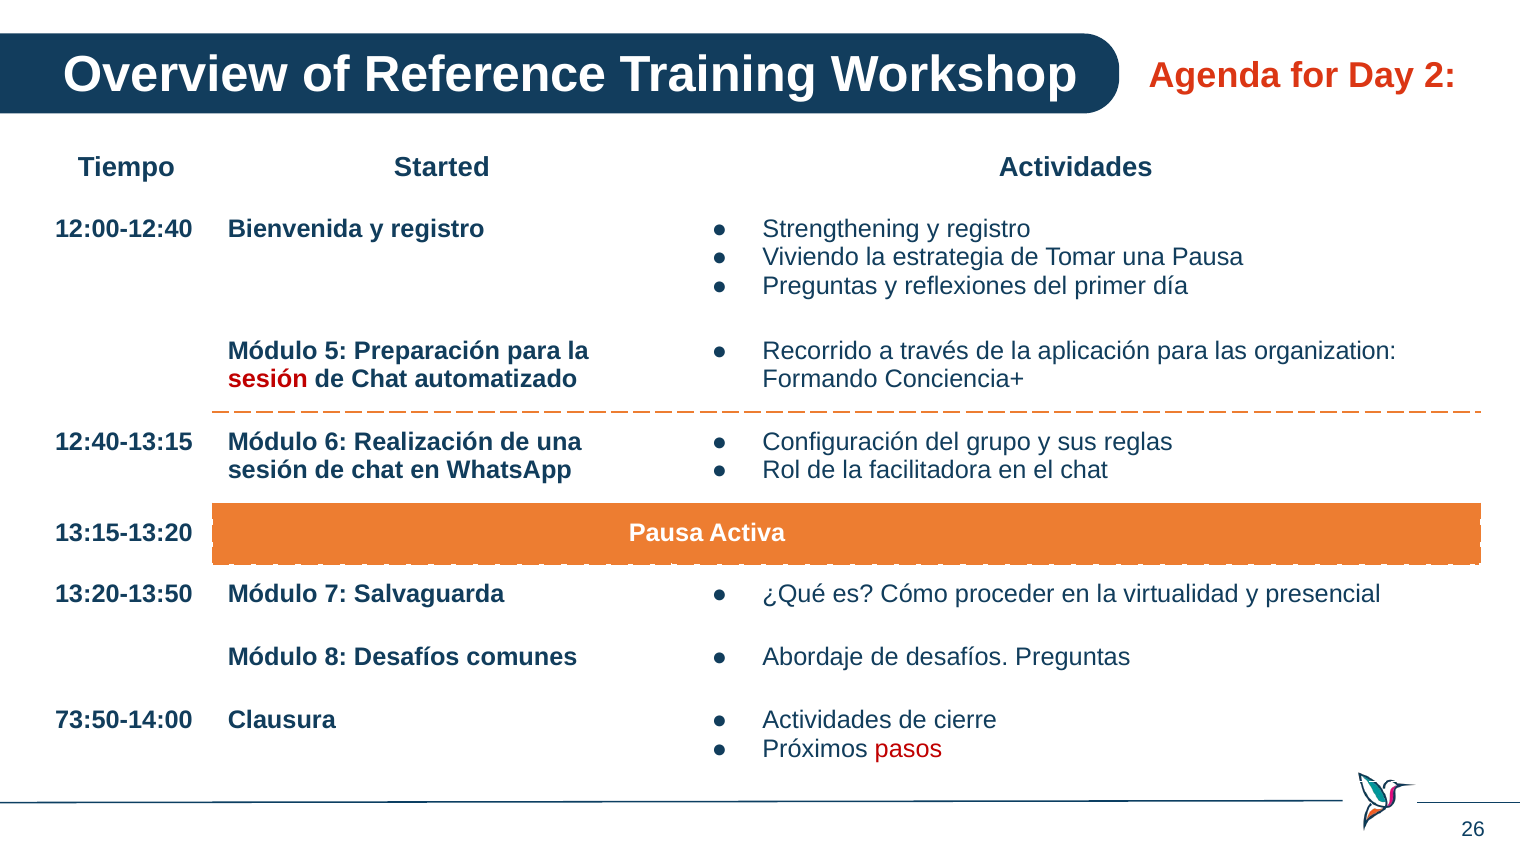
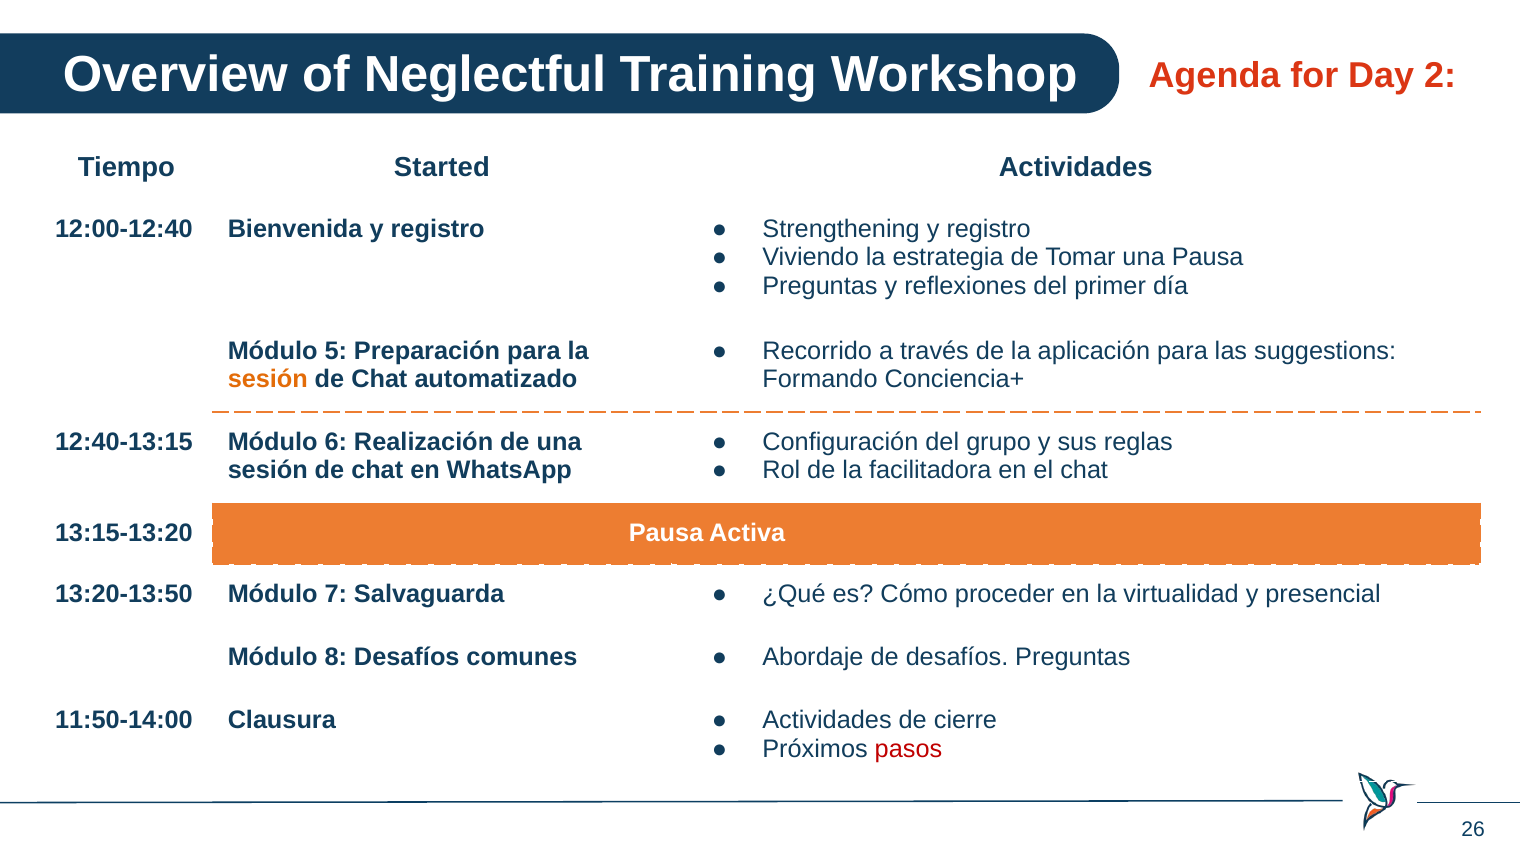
Reference: Reference -> Neglectful
organization: organization -> suggestions
sesión at (268, 379) colour: red -> orange
73:50-14:00: 73:50-14:00 -> 11:50-14:00
